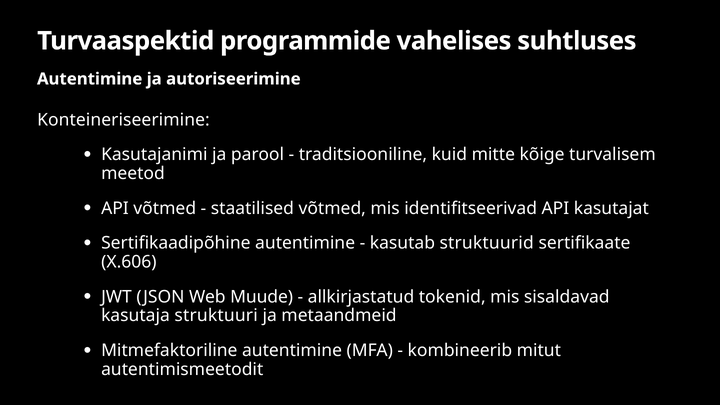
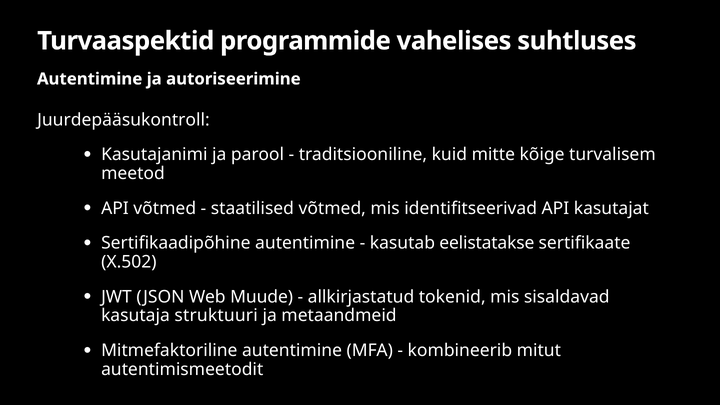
Konteineriseerimine: Konteineriseerimine -> Juurdepääsukontroll
struktuurid: struktuurid -> eelistatakse
X.606: X.606 -> X.502
